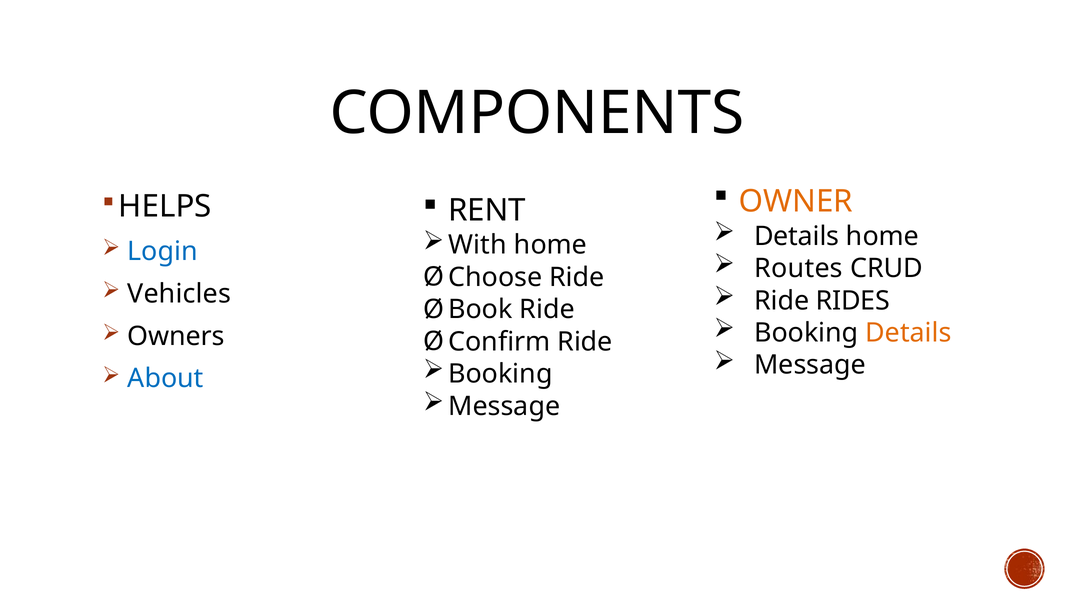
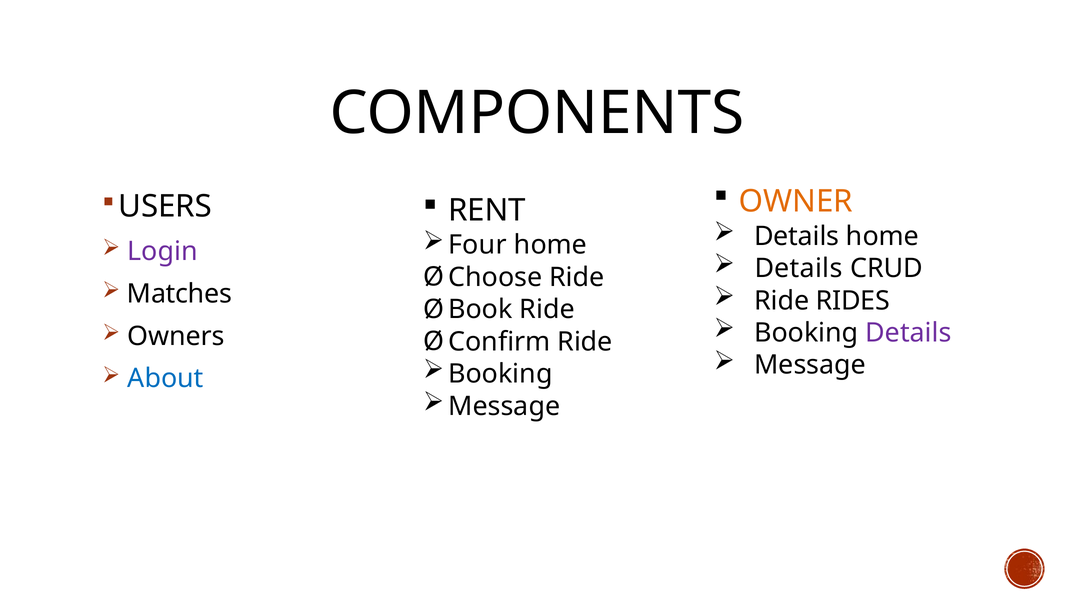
HELPS: HELPS -> USERS
With: With -> Four
Login colour: blue -> purple
Routes at (798, 269): Routes -> Details
Vehicles: Vehicles -> Matches
Details at (908, 333) colour: orange -> purple
